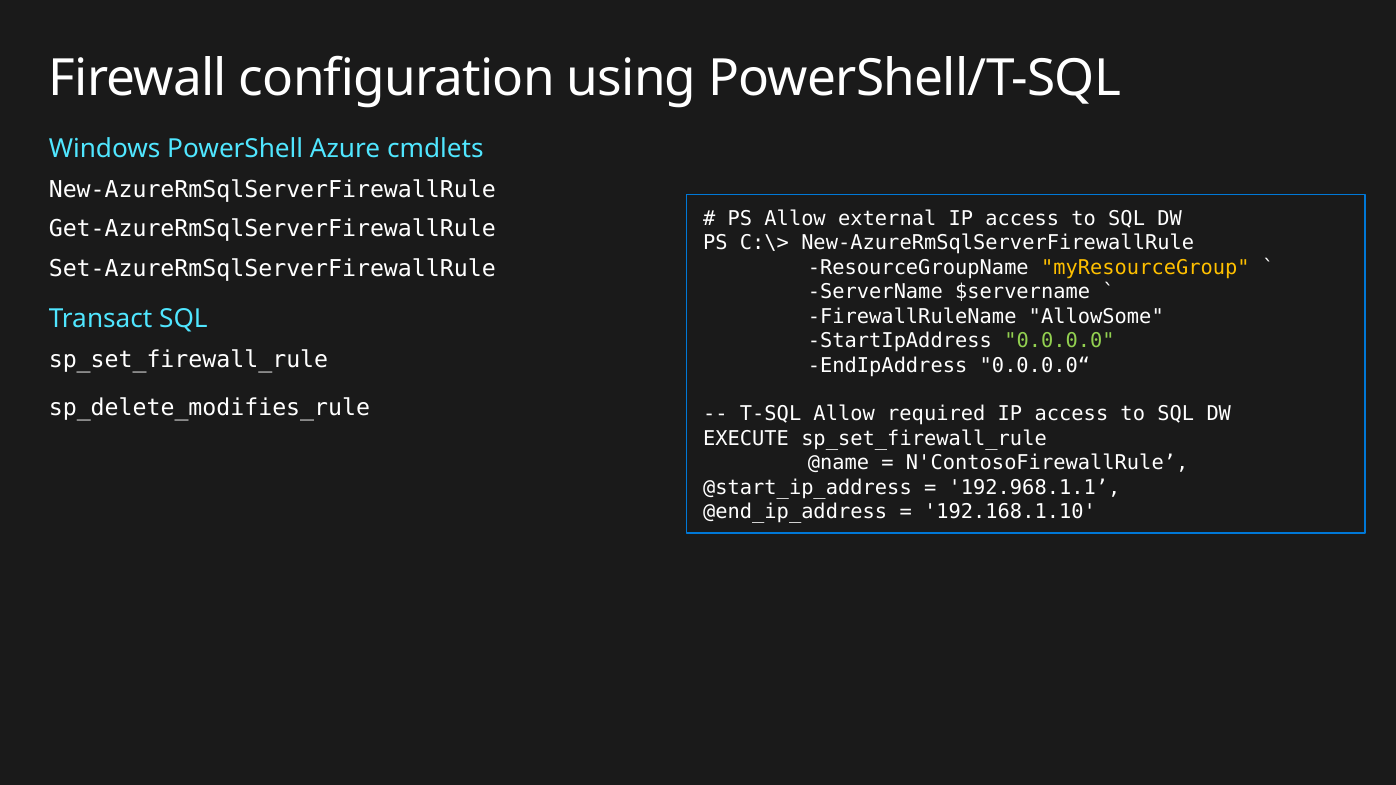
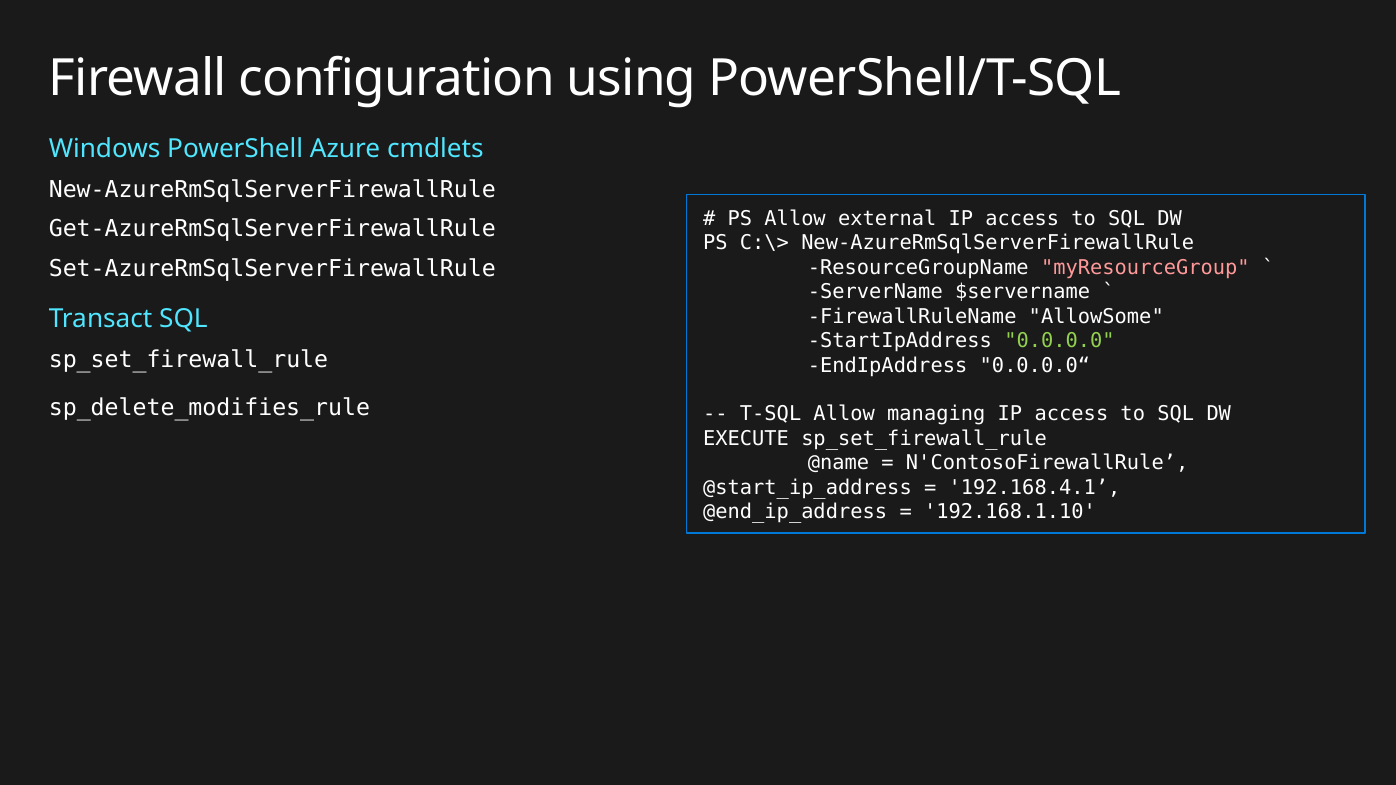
myResourceGroup colour: yellow -> pink
required: required -> managing
192.968.1.1: 192.968.1.1 -> 192.168.4.1
